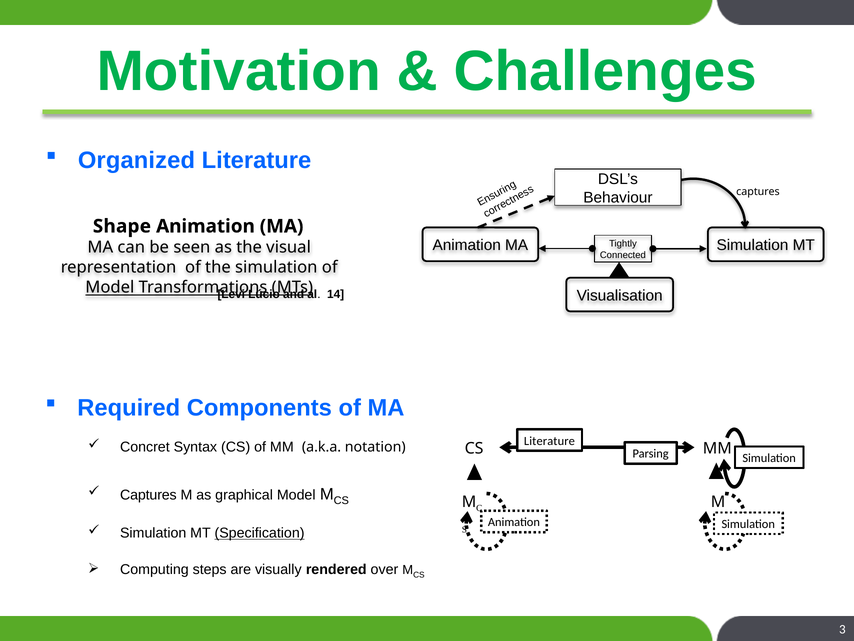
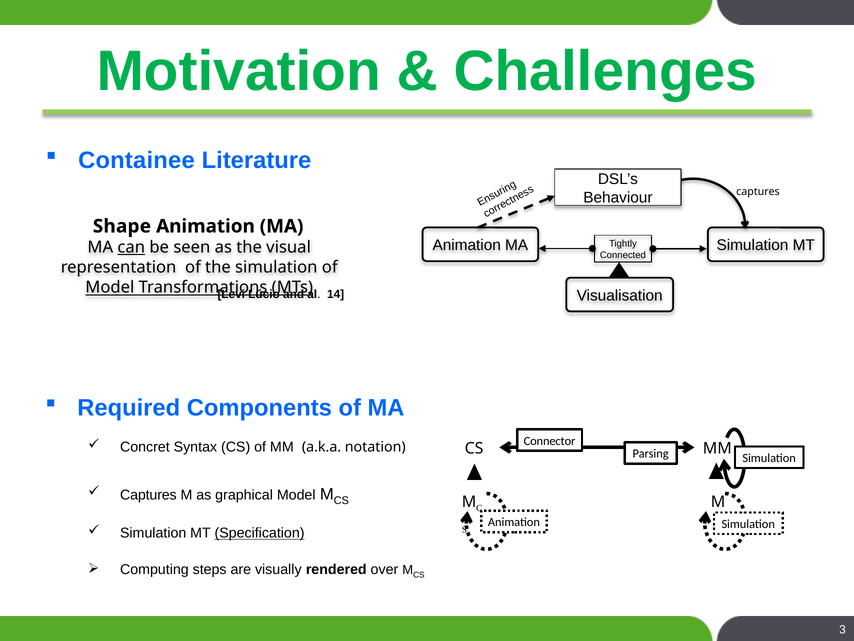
Organized: Organized -> Containee
can underline: none -> present
Literature at (549, 441): Literature -> Connector
